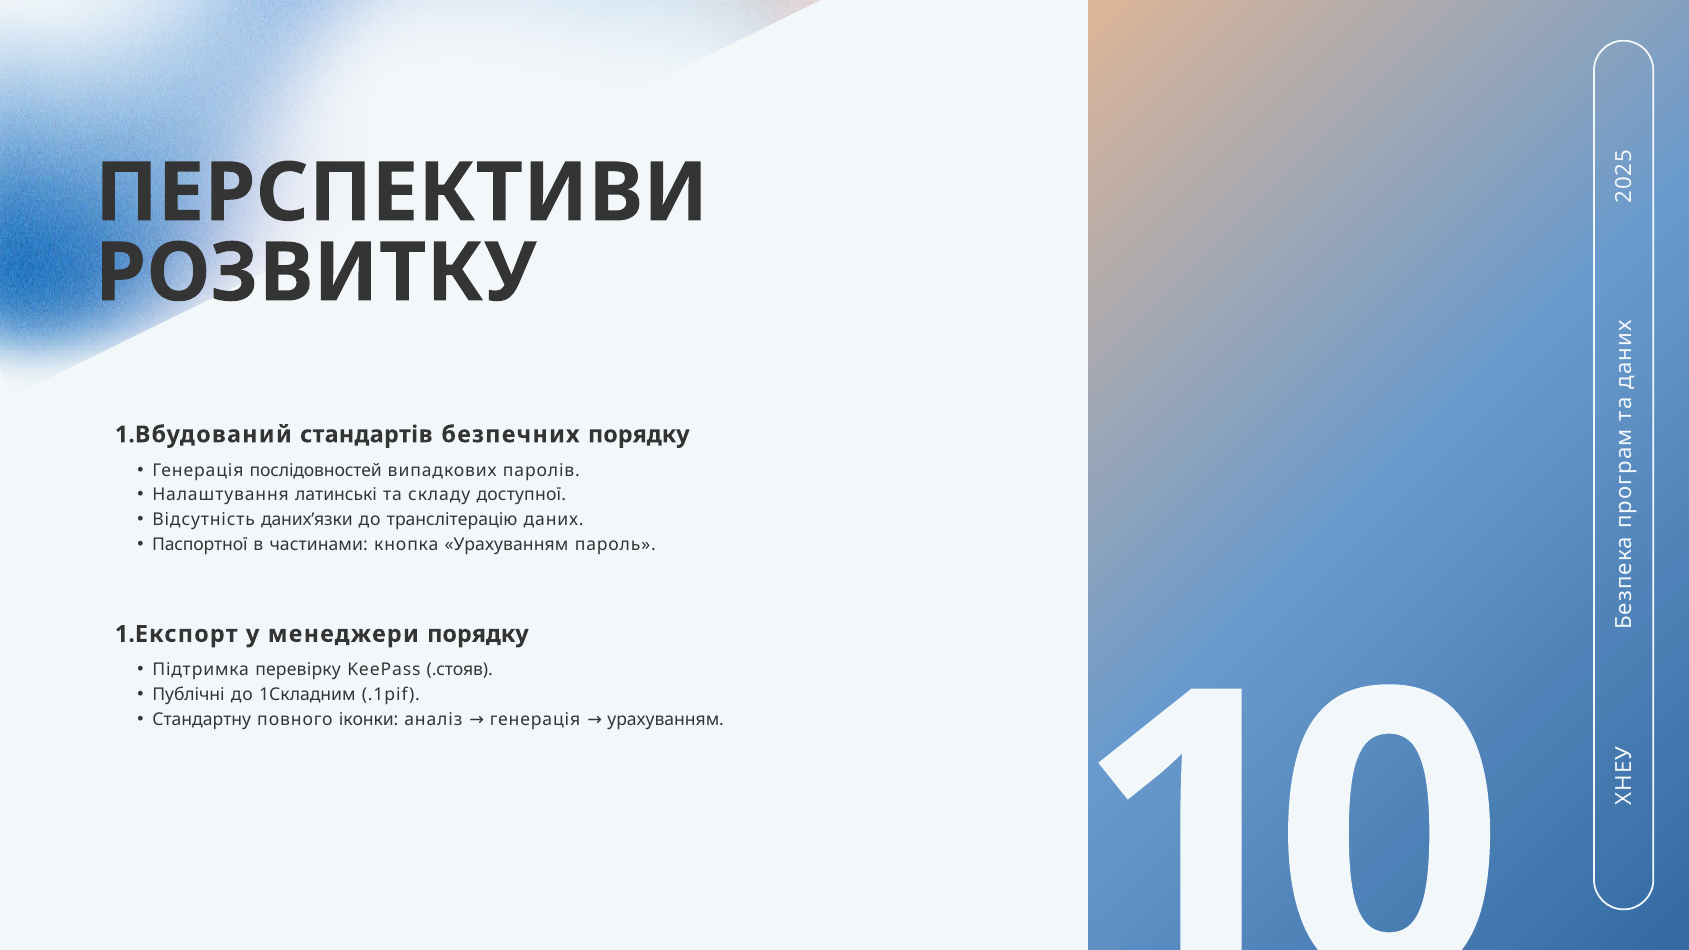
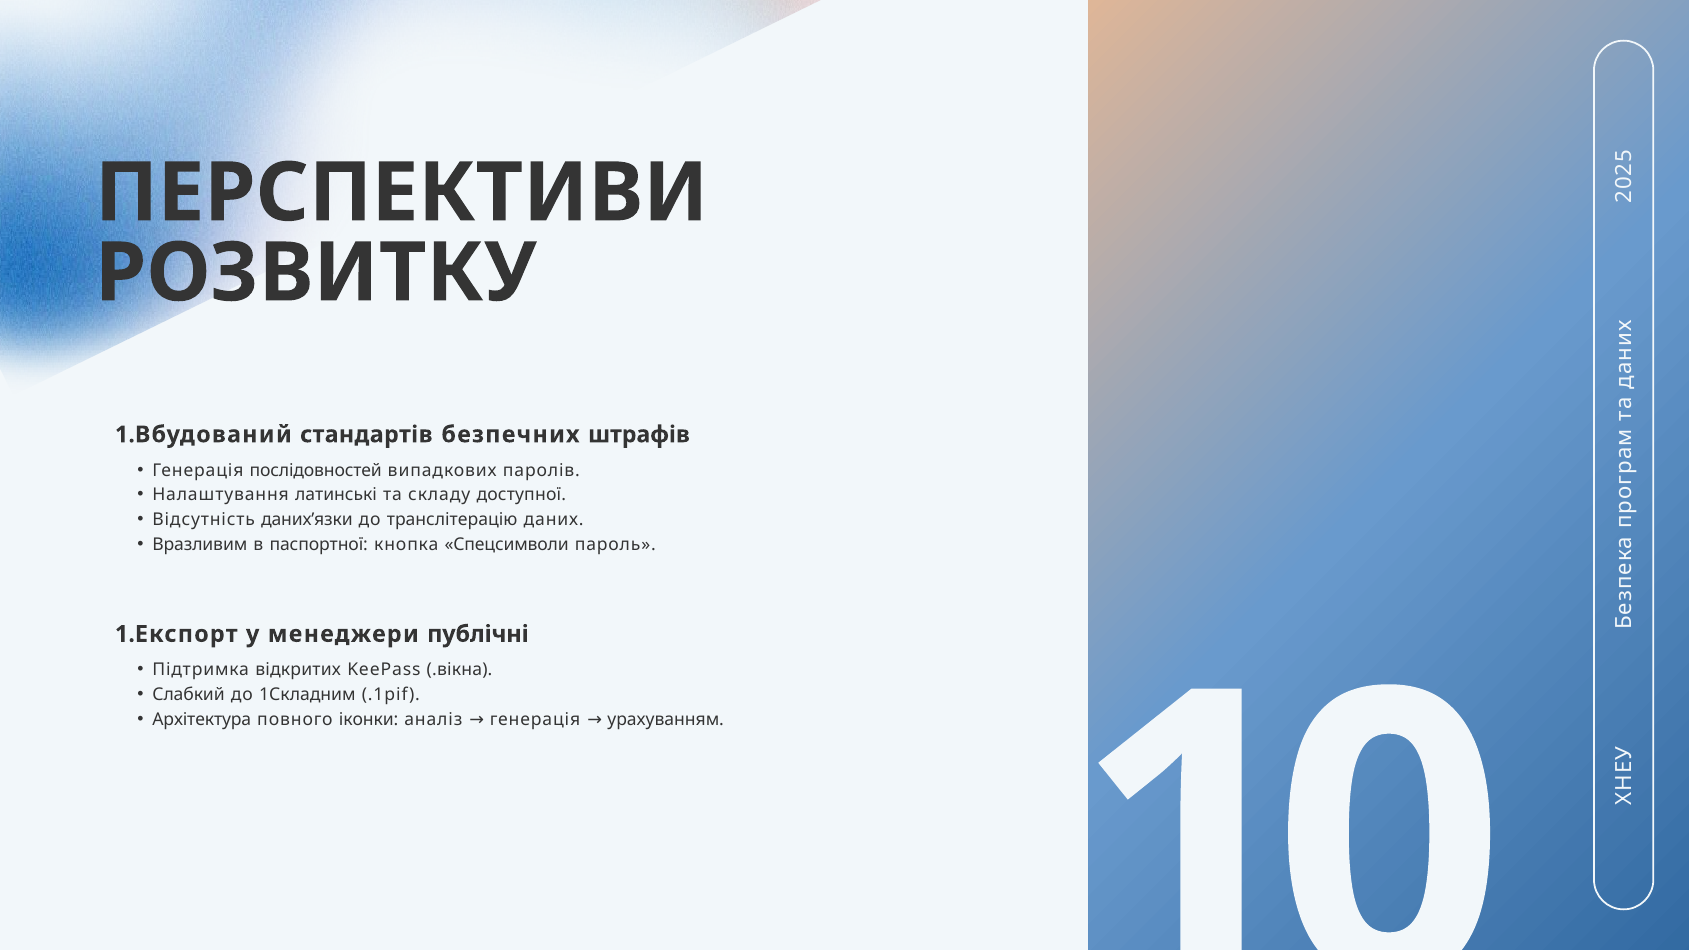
безпечних порядку: порядку -> штрафів
Паспортної: Паспортної -> Вразливим
частинами: частинами -> паспортної
кнопка Урахуванням: Урахуванням -> Спецсимволи
менеджери порядку: порядку -> публічні
перевірку: перевірку -> відкритих
.стояв: .стояв -> .вікна
Публічні: Публічні -> Слабкий
Стандартну: Стандартну -> Архітектура
